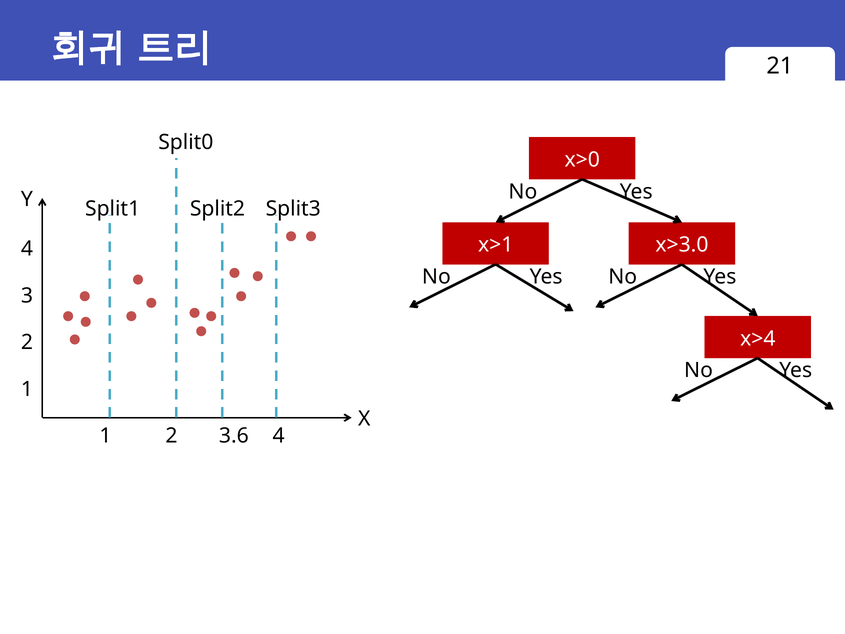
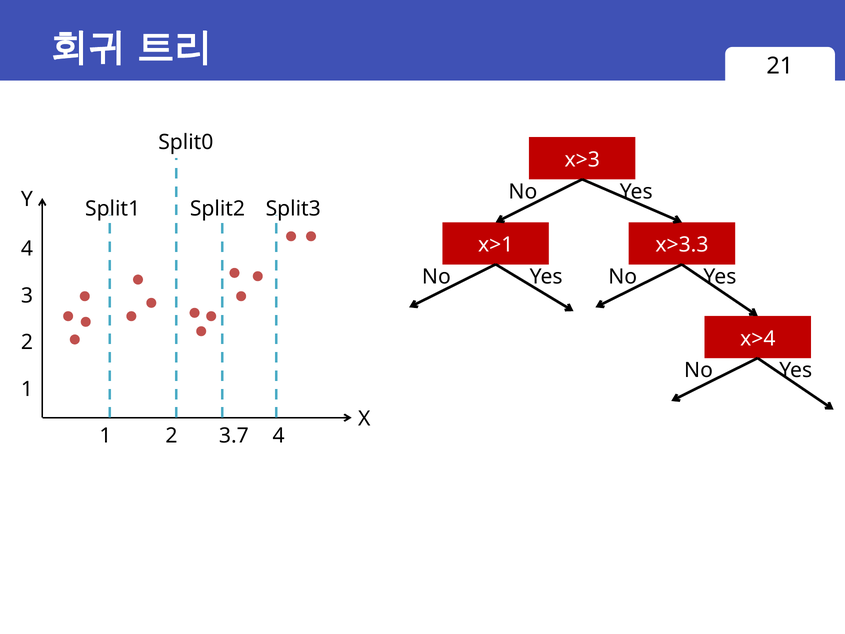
x>0: x>0 -> x>3
x>3.0: x>3.0 -> x>3.3
3.6: 3.6 -> 3.7
